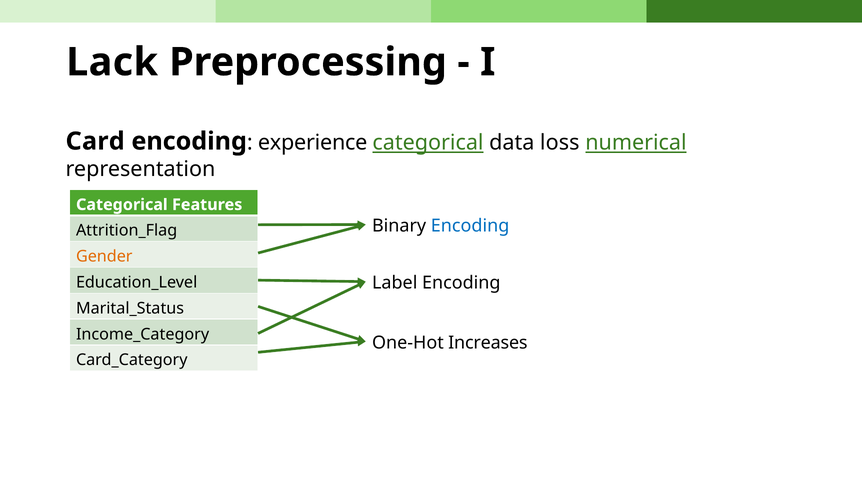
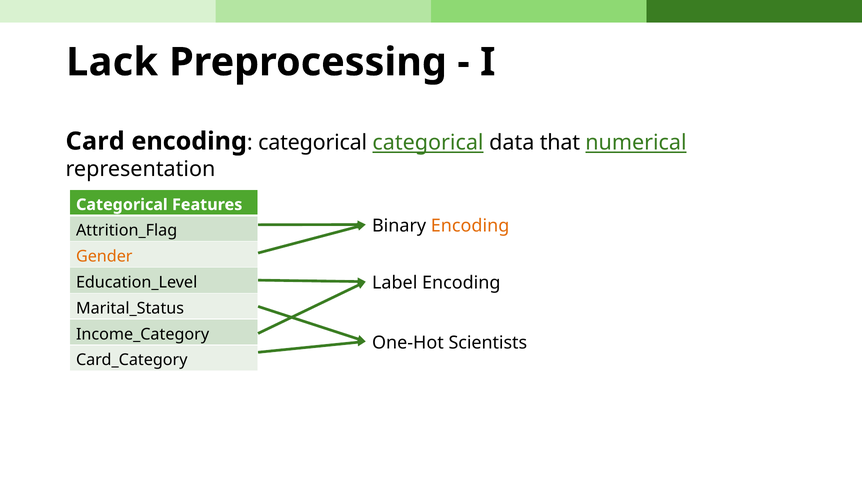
experience at (313, 142): experience -> categorical
loss: loss -> that
Encoding at (470, 226) colour: blue -> orange
Increases: Increases -> Scientists
